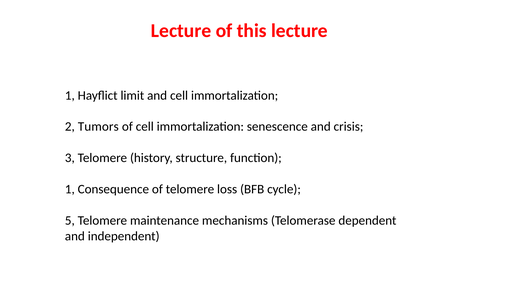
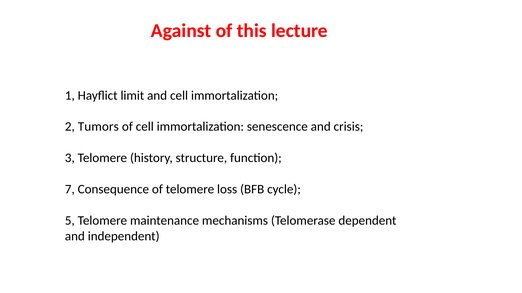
Lecture at (181, 31): Lecture -> Against
1 at (70, 190): 1 -> 7
